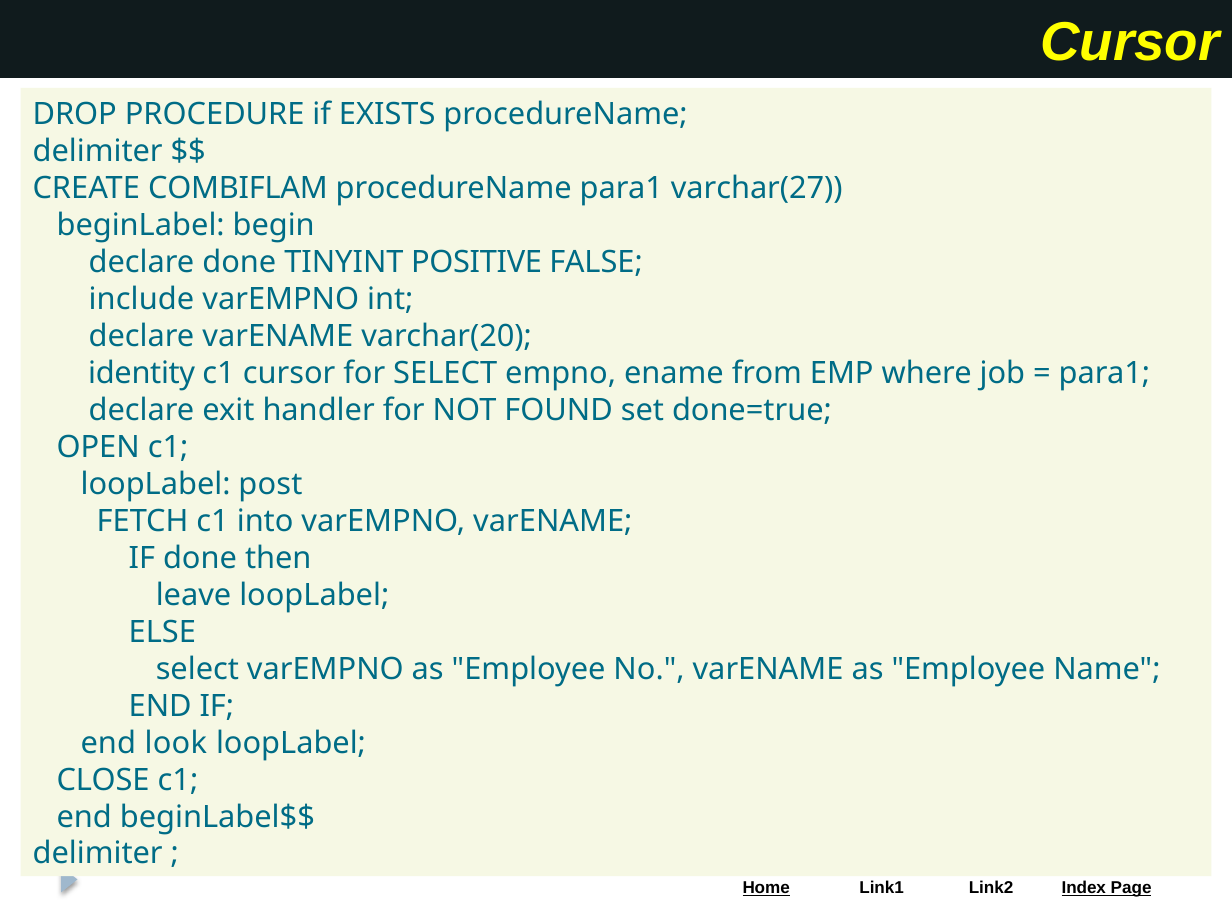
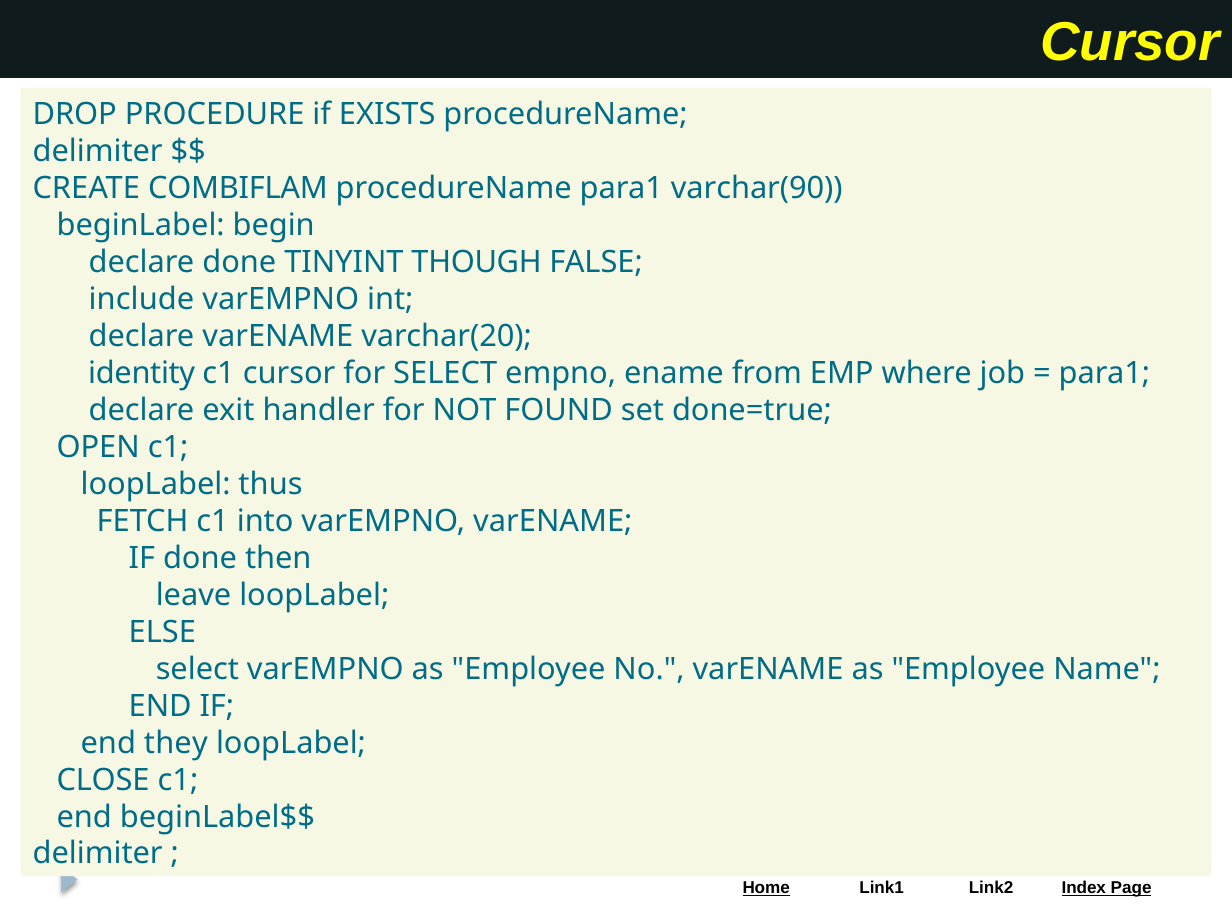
varchar(27: varchar(27 -> varchar(90
POSITIVE: POSITIVE -> THOUGH
post: post -> thus
look: look -> they
